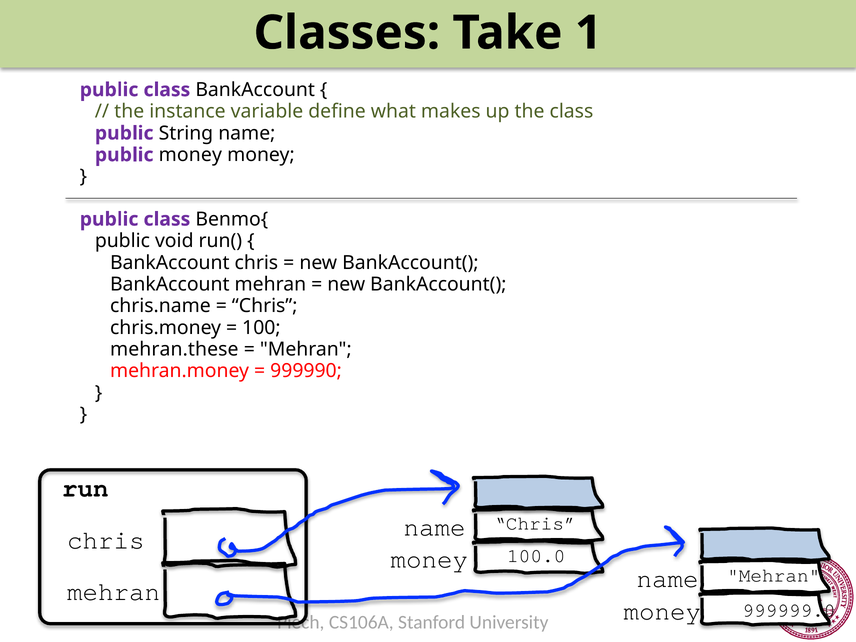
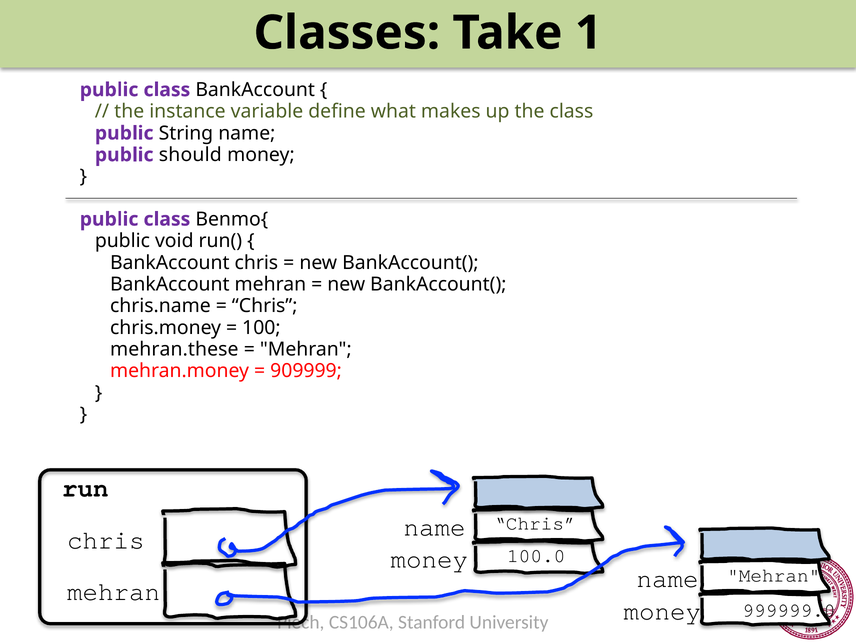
public money: money -> should
999990: 999990 -> 909999
